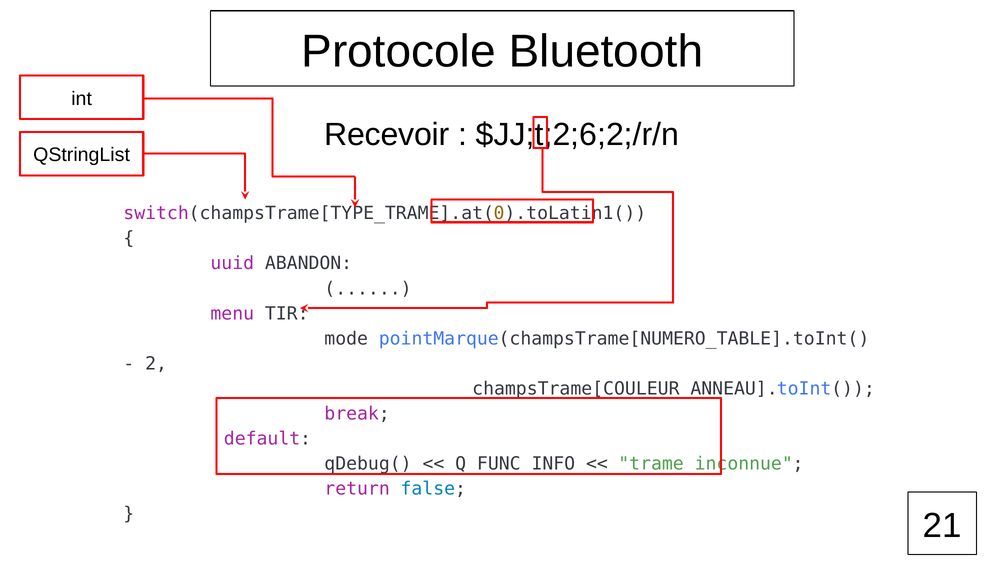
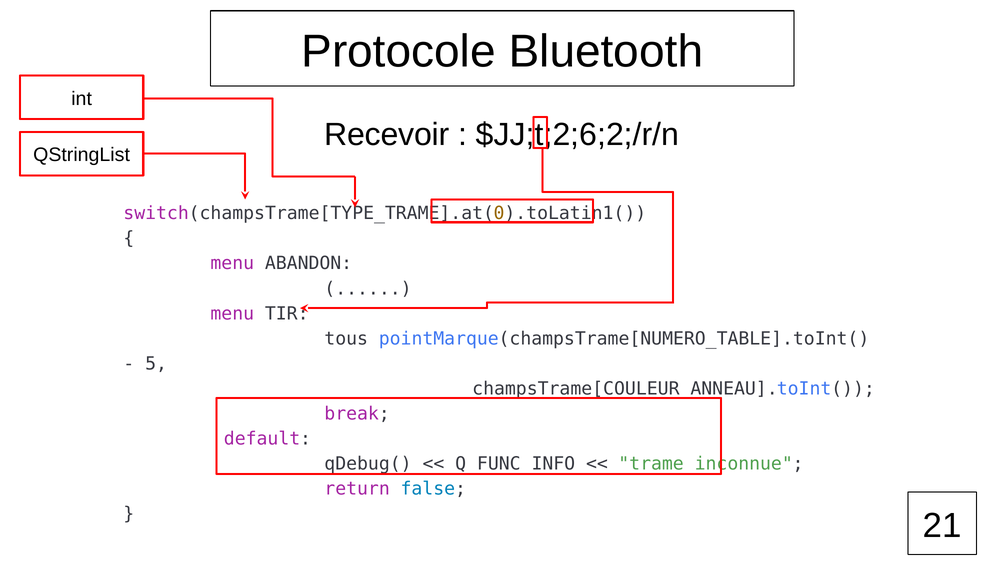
uuid at (232, 264): uuid -> menu
mode: mode -> tous
2: 2 -> 5
